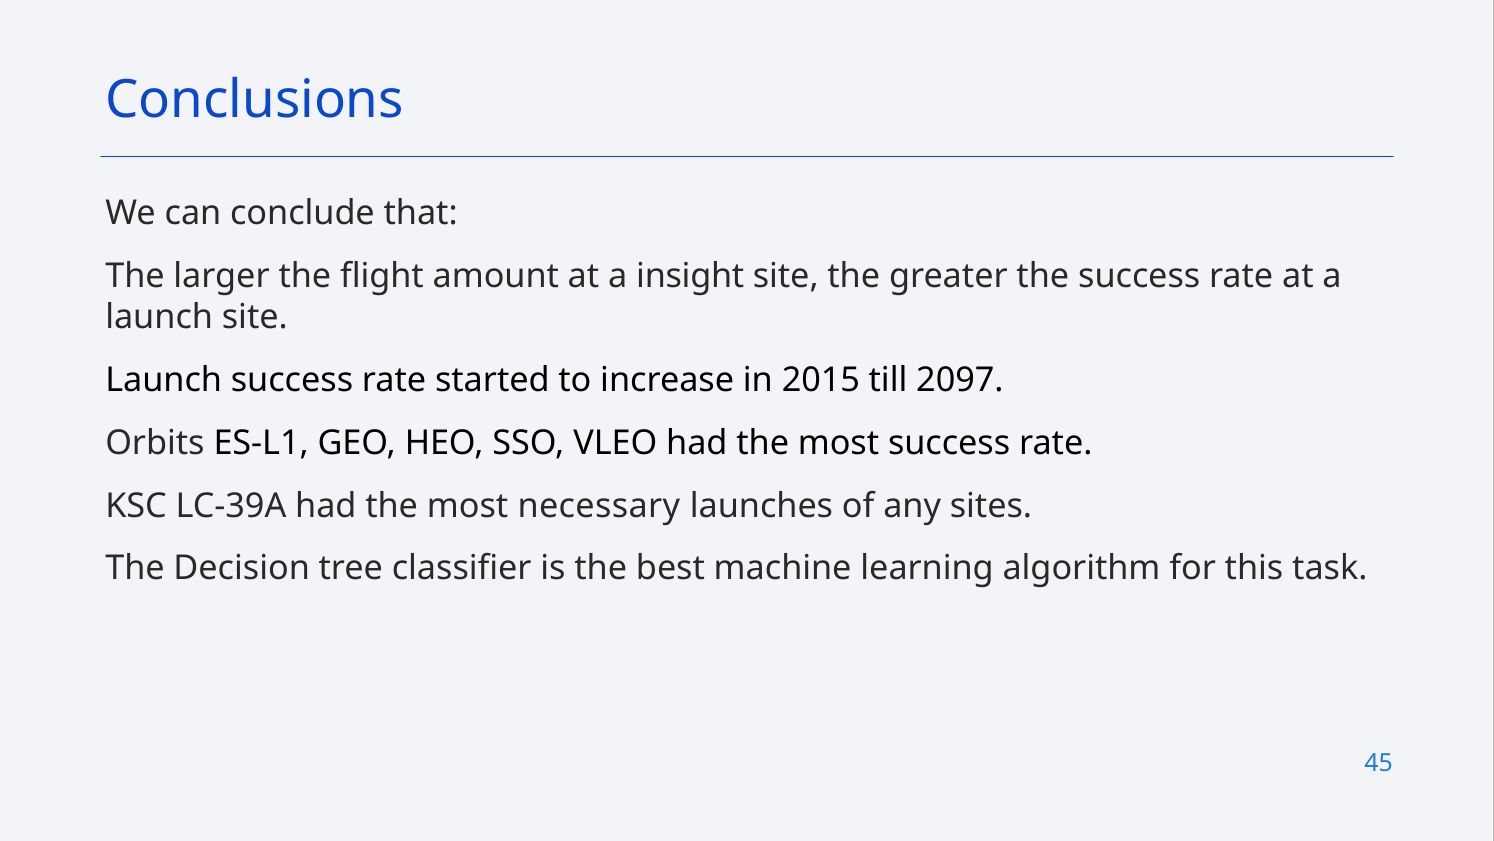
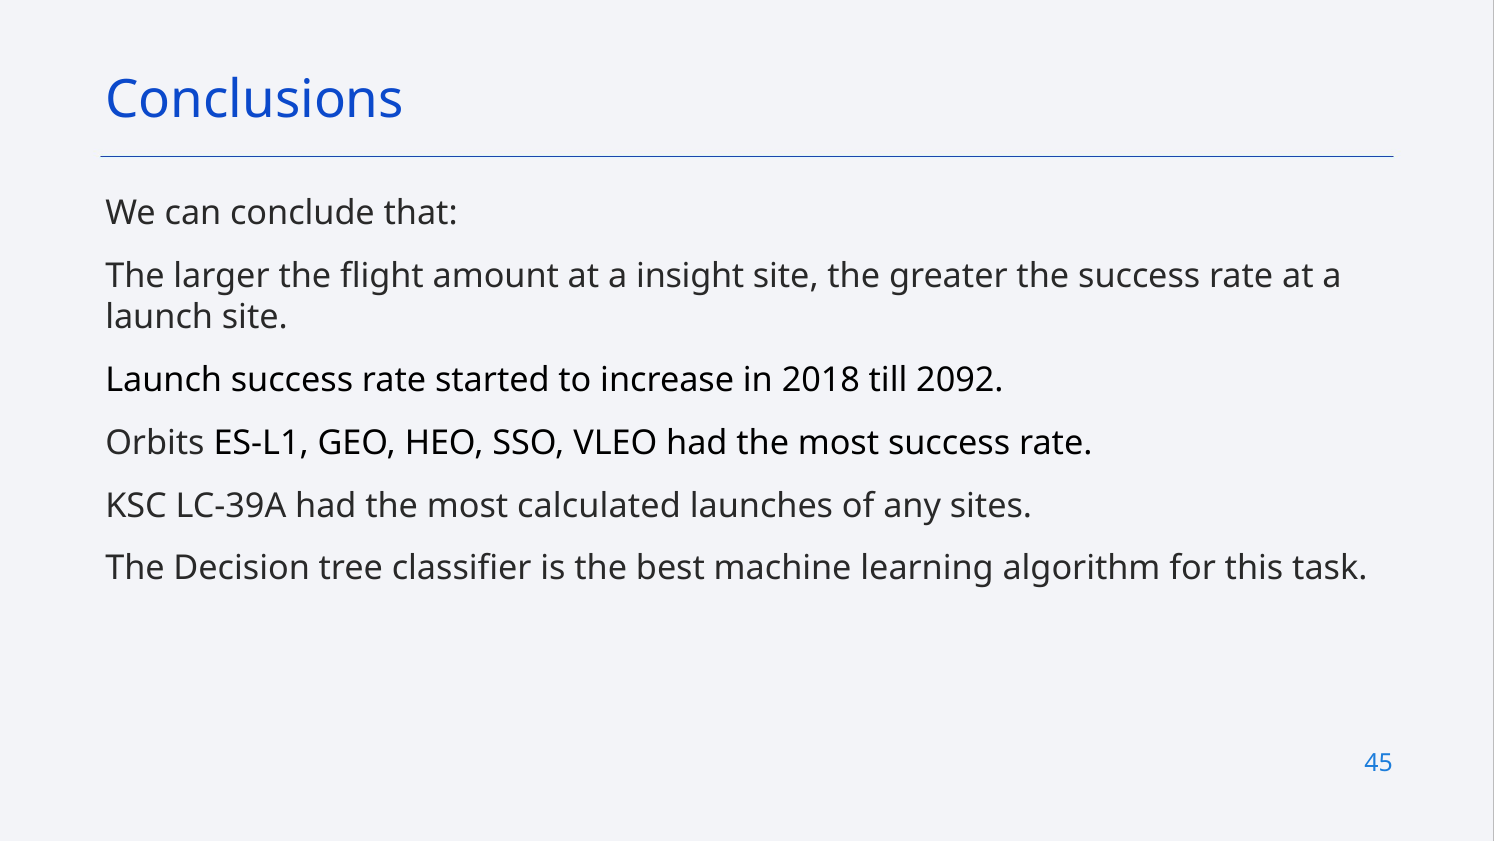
2015: 2015 -> 2018
2097: 2097 -> 2092
necessary: necessary -> calculated
